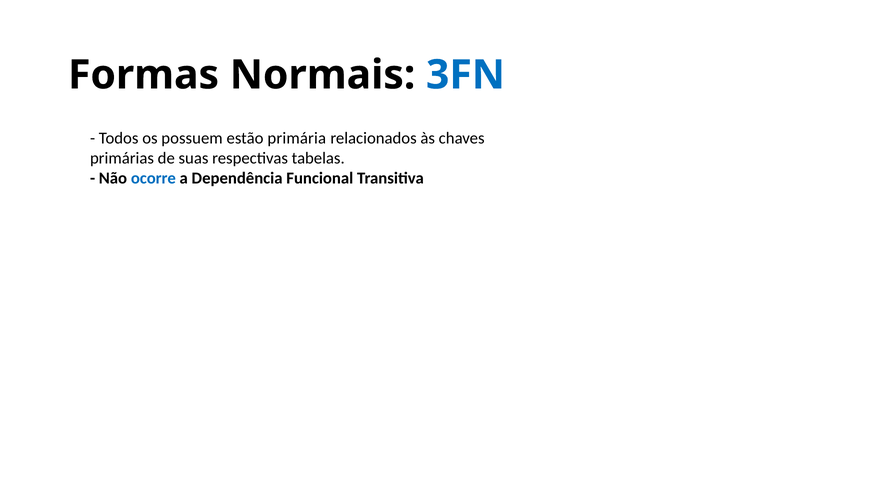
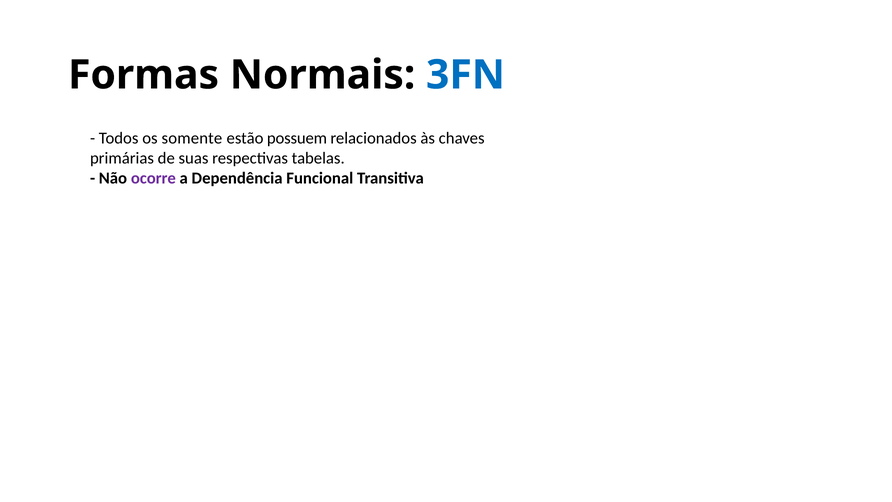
possuem: possuem -> somente
primária: primária -> possuem
ocorre colour: blue -> purple
